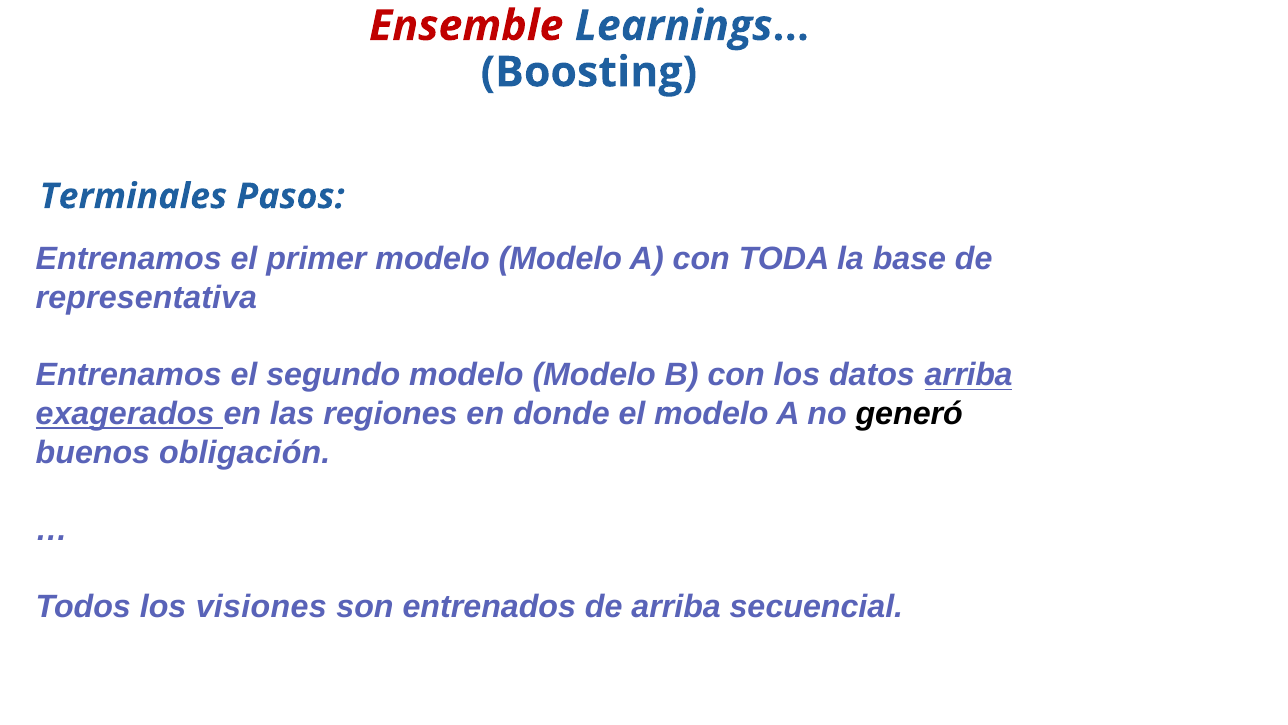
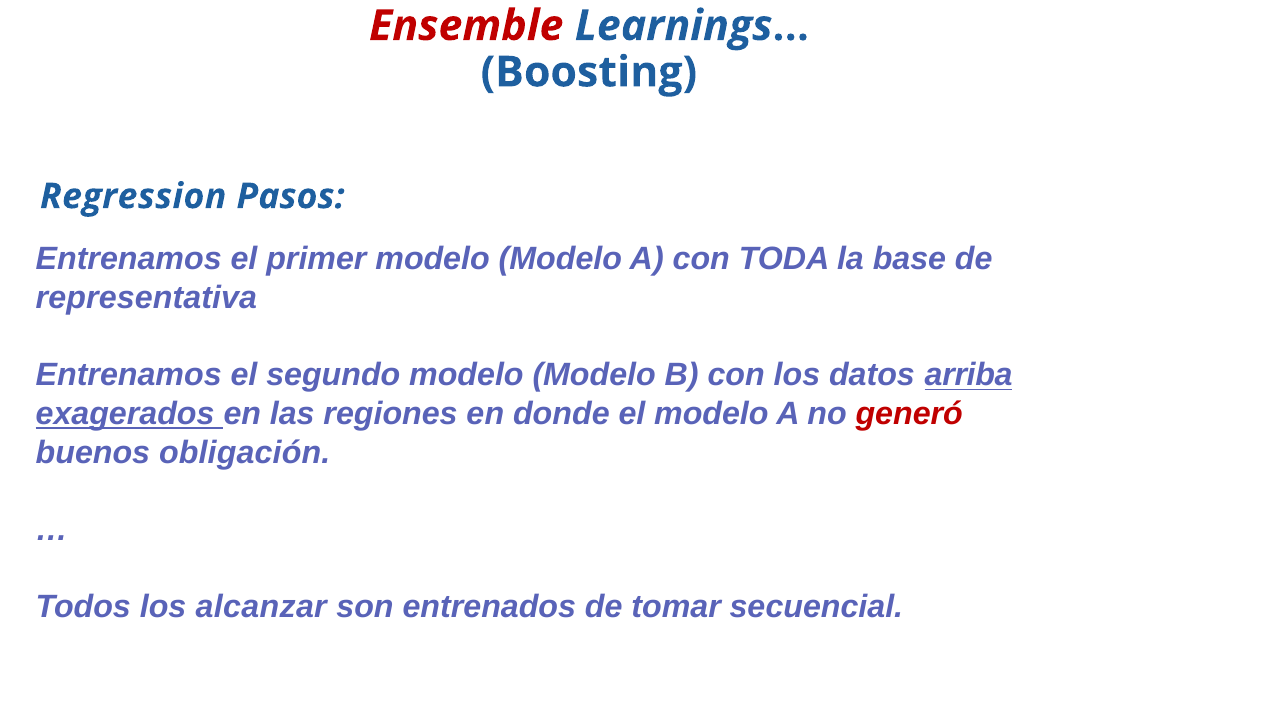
Terminales: Terminales -> Regression
generó colour: black -> red
visiones: visiones -> alcanzar
de arriba: arriba -> tomar
